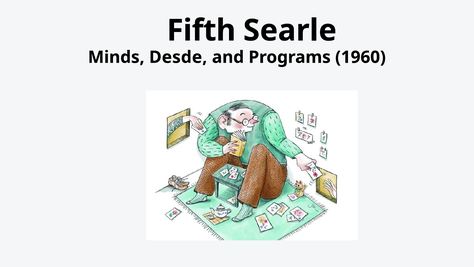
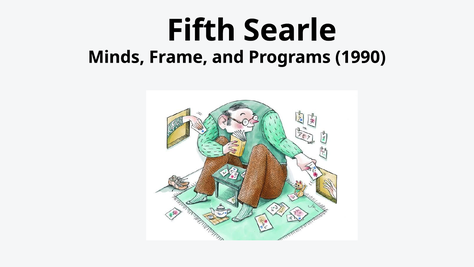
Desde: Desde -> Frame
1960: 1960 -> 1990
